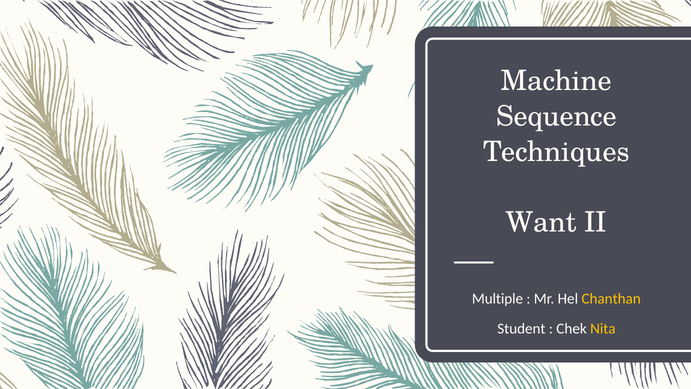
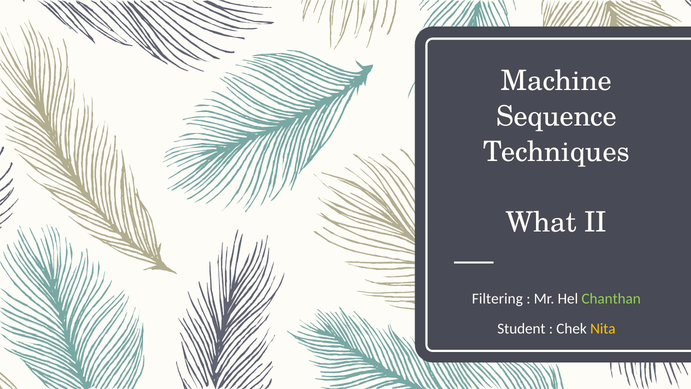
Want: Want -> What
Multiple: Multiple -> Filtering
Chanthan colour: yellow -> light green
